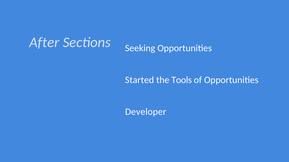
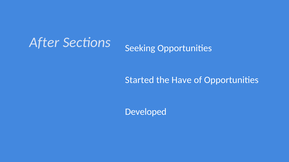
Tools: Tools -> Have
Developer: Developer -> Developed
